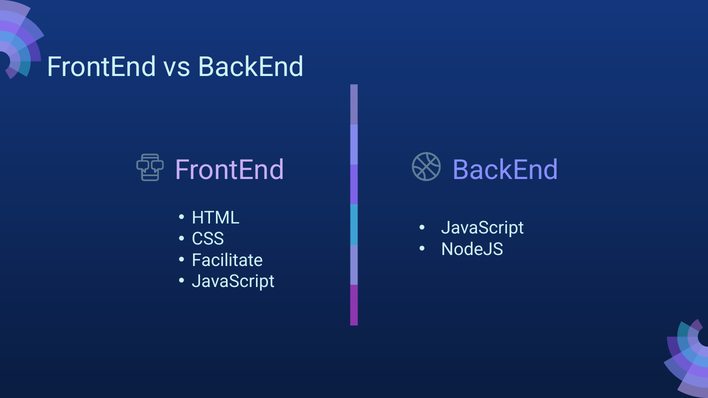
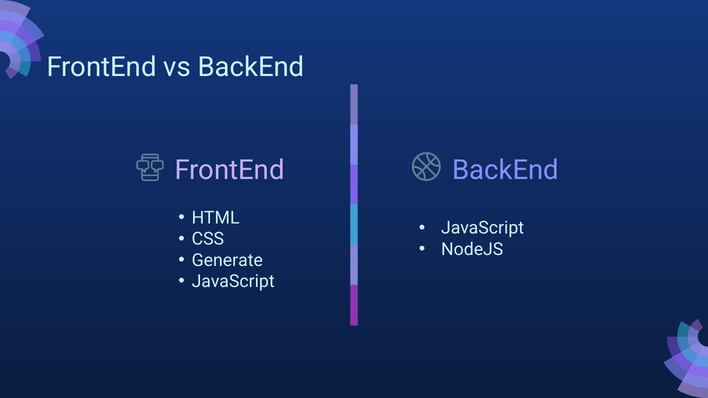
Facilitate: Facilitate -> Generate
